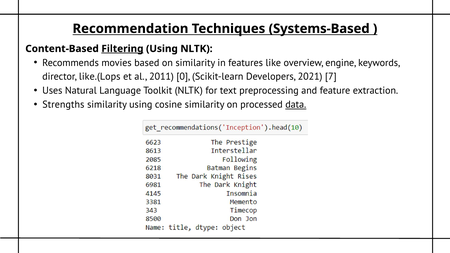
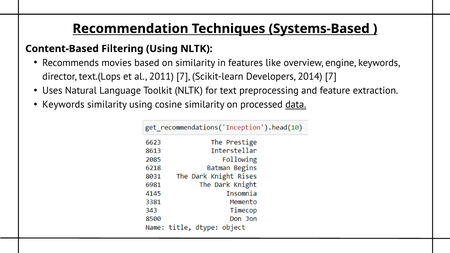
Filtering underline: present -> none
like.(Lops: like.(Lops -> text.(Lops
2011 0: 0 -> 7
2021: 2021 -> 2014
Strengths at (63, 105): Strengths -> Keywords
